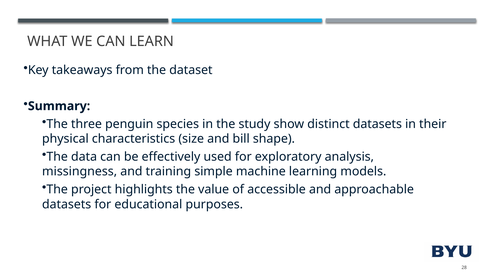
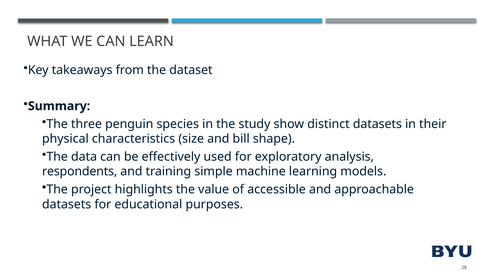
missingness: missingness -> respondents
